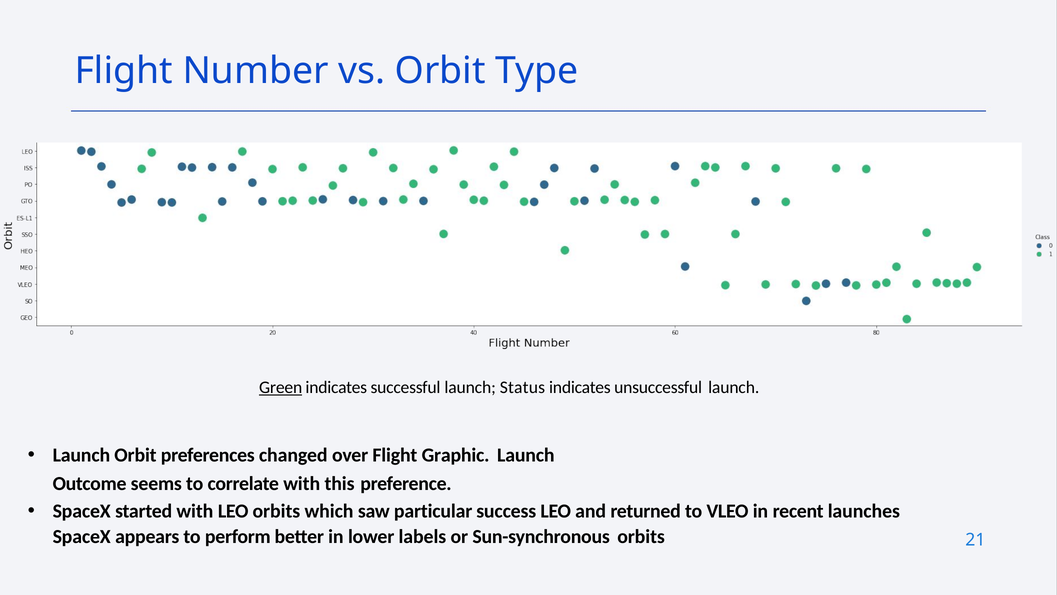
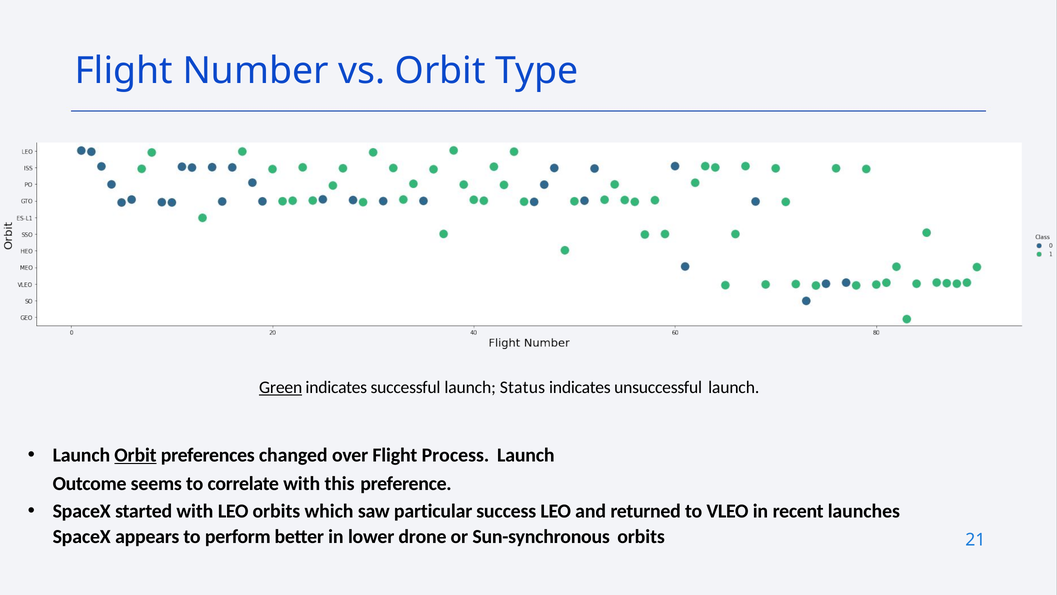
Orbit at (135, 455) underline: none -> present
Graphic: Graphic -> Process
labels: labels -> drone
